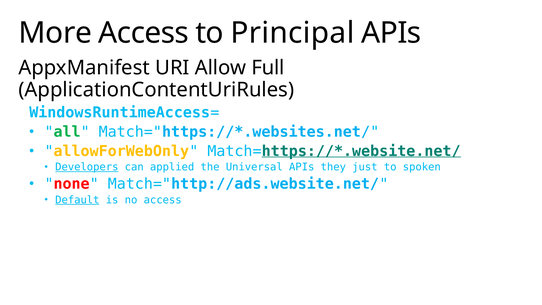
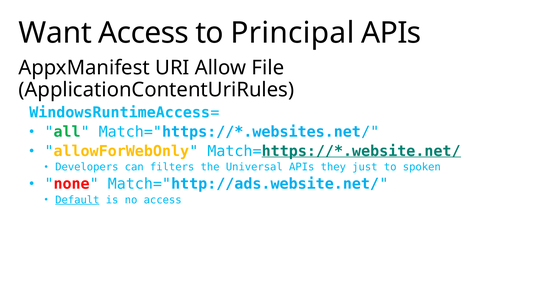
More: More -> Want
Full: Full -> File
Developers underline: present -> none
applied: applied -> filters
